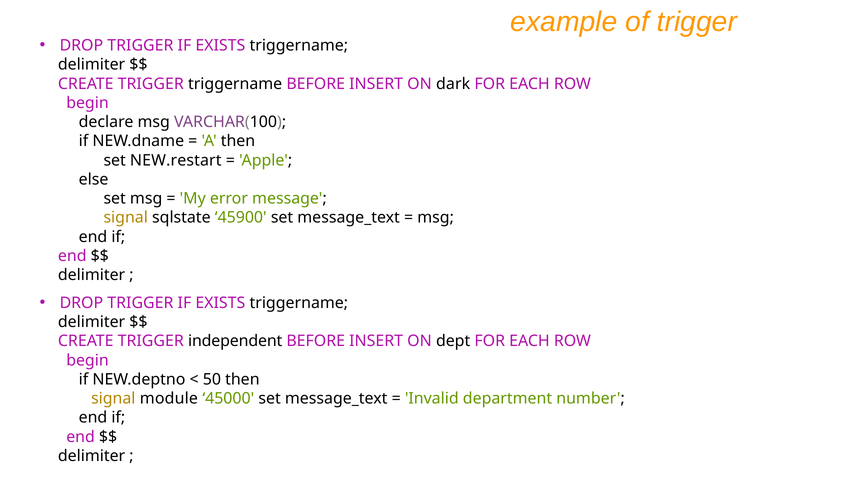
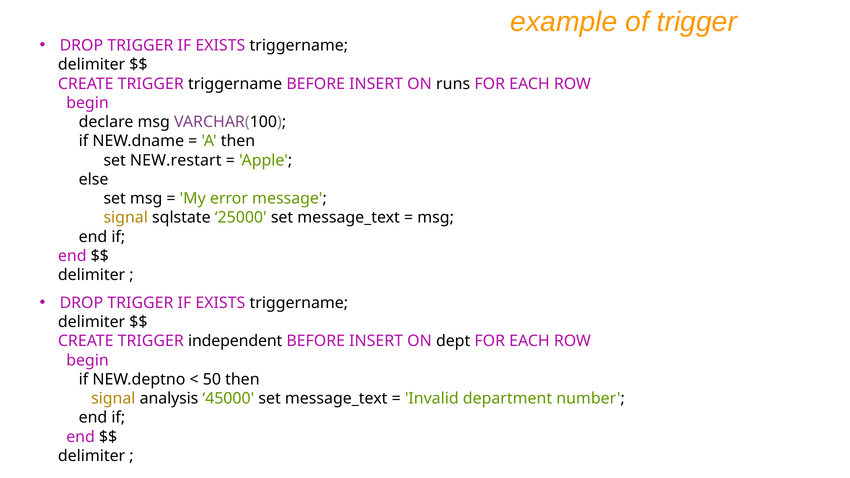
dark: dark -> runs
45900: 45900 -> 25000
module: module -> analysis
